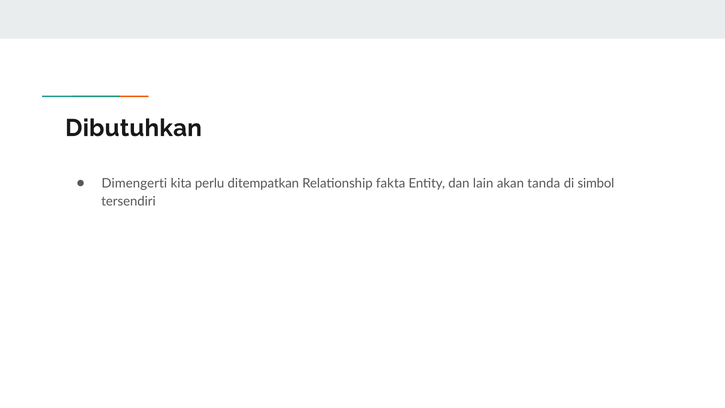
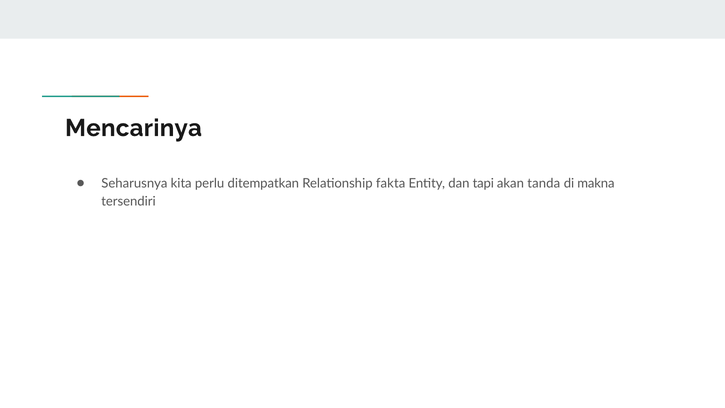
Dibutuhkan: Dibutuhkan -> Mencarinya
Dimengerti: Dimengerti -> Seharusnya
lain: lain -> tapi
simbol: simbol -> makna
